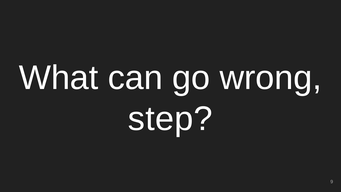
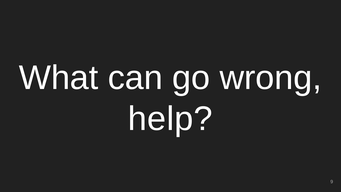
step: step -> help
